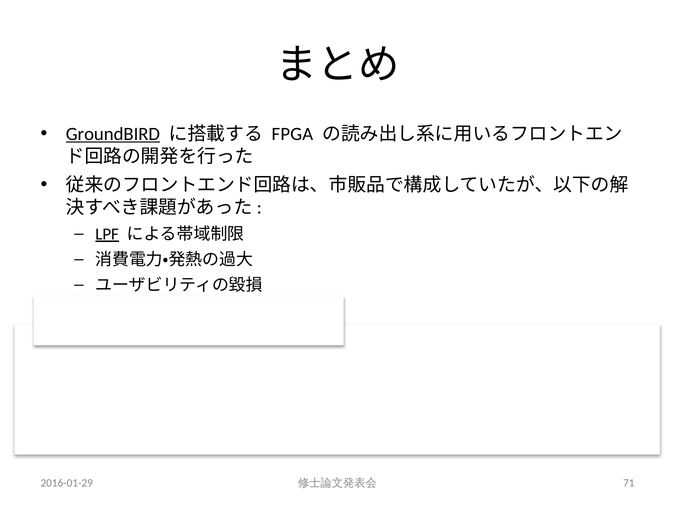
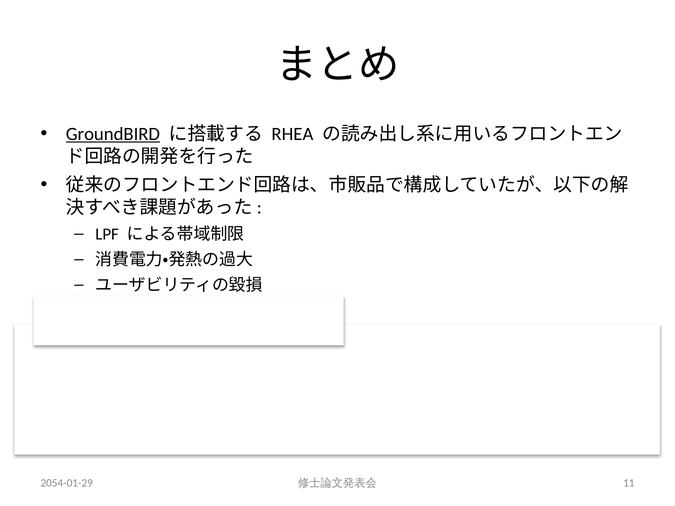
FPGA at (292, 134): FPGA -> RHEA
LPF underline: present -> none
2016-01-29: 2016-01-29 -> 2054-01-29
71: 71 -> 11
